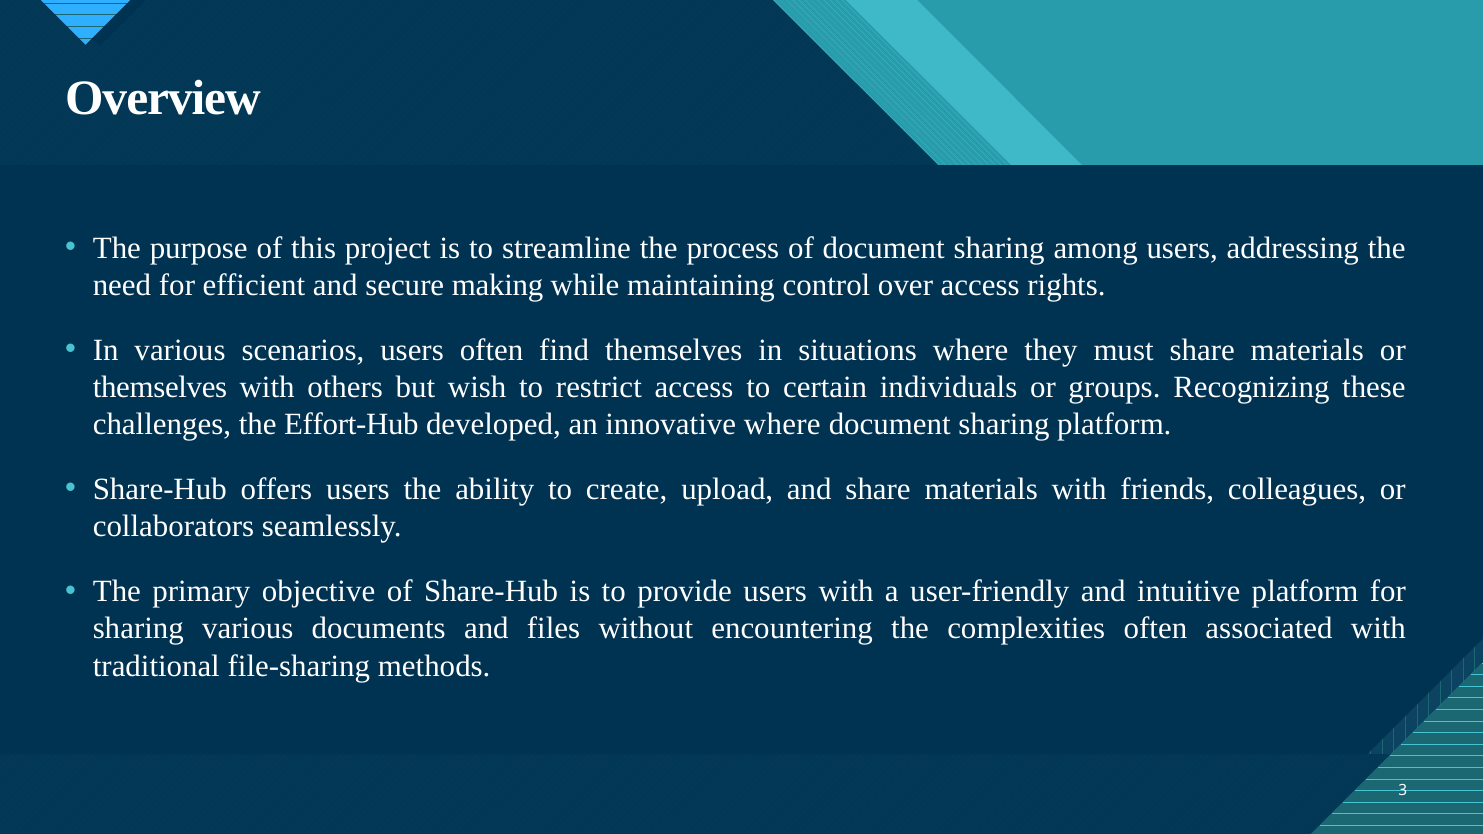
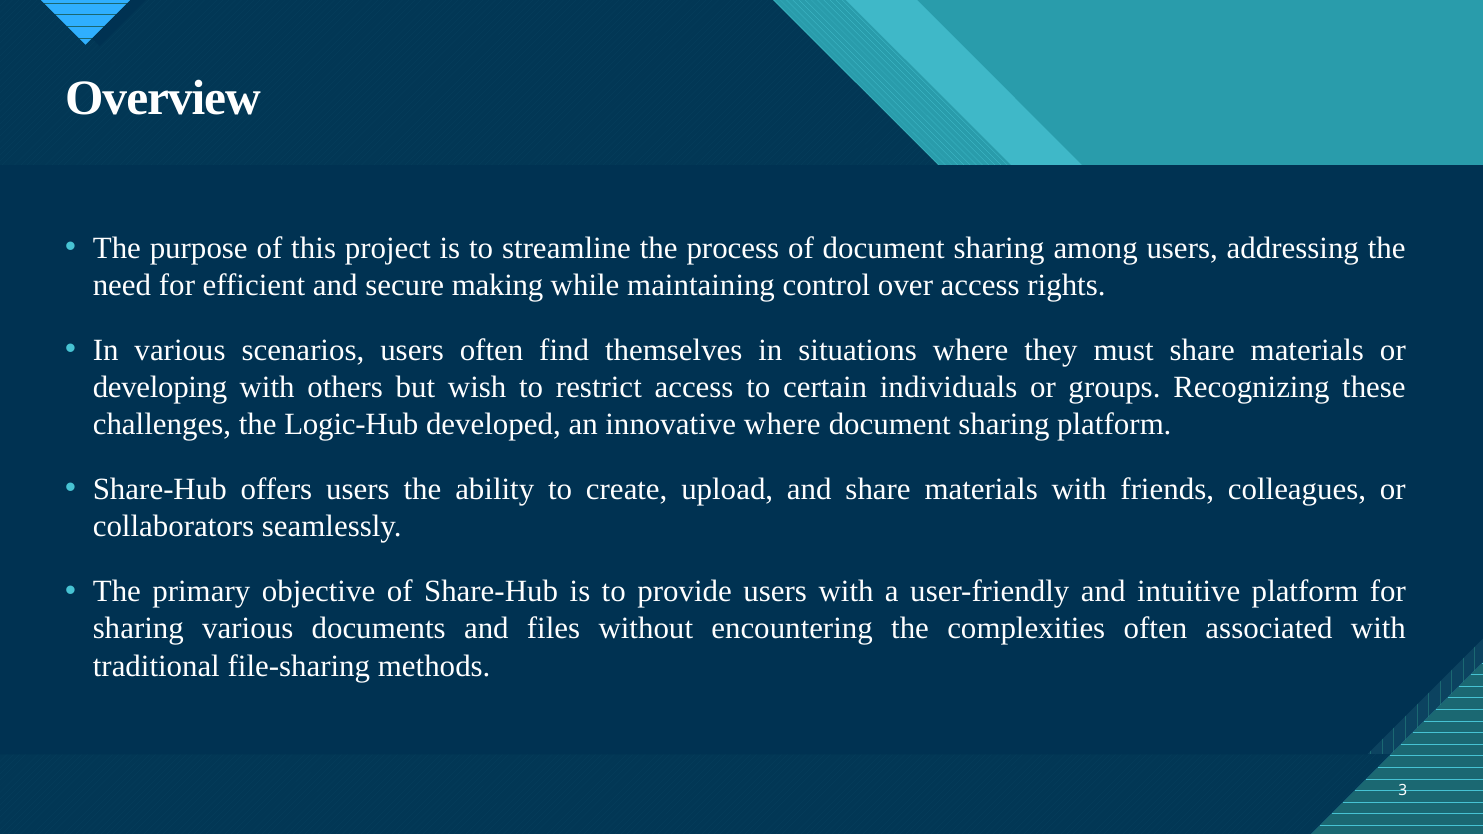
themselves at (160, 388): themselves -> developing
Effort-Hub: Effort-Hub -> Logic-Hub
